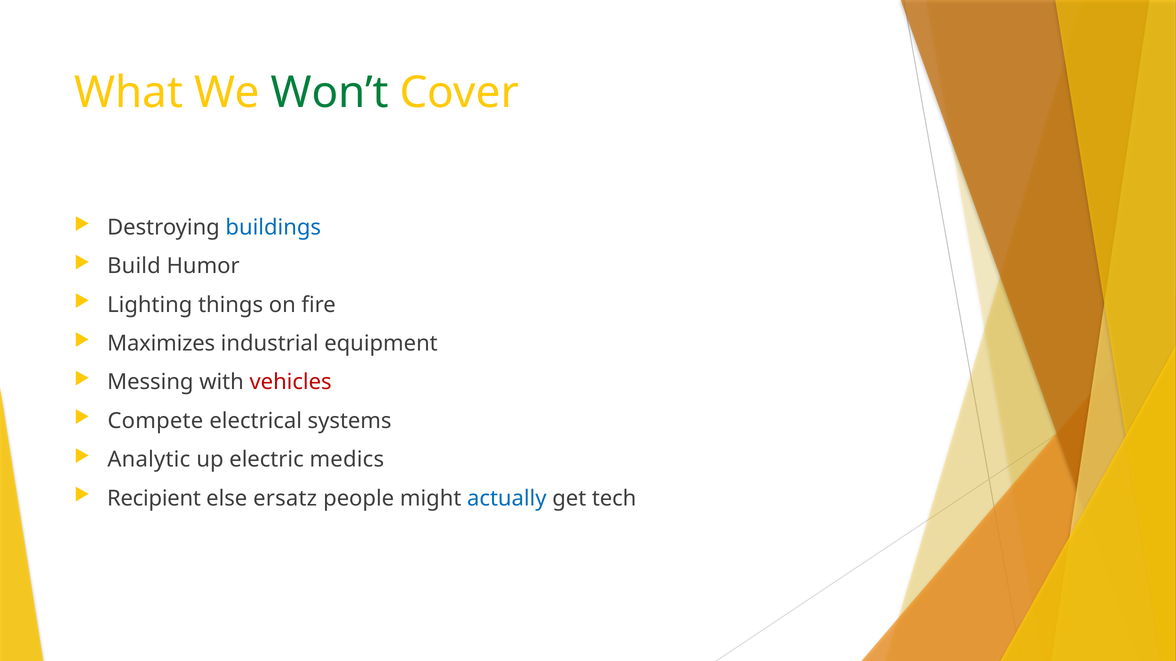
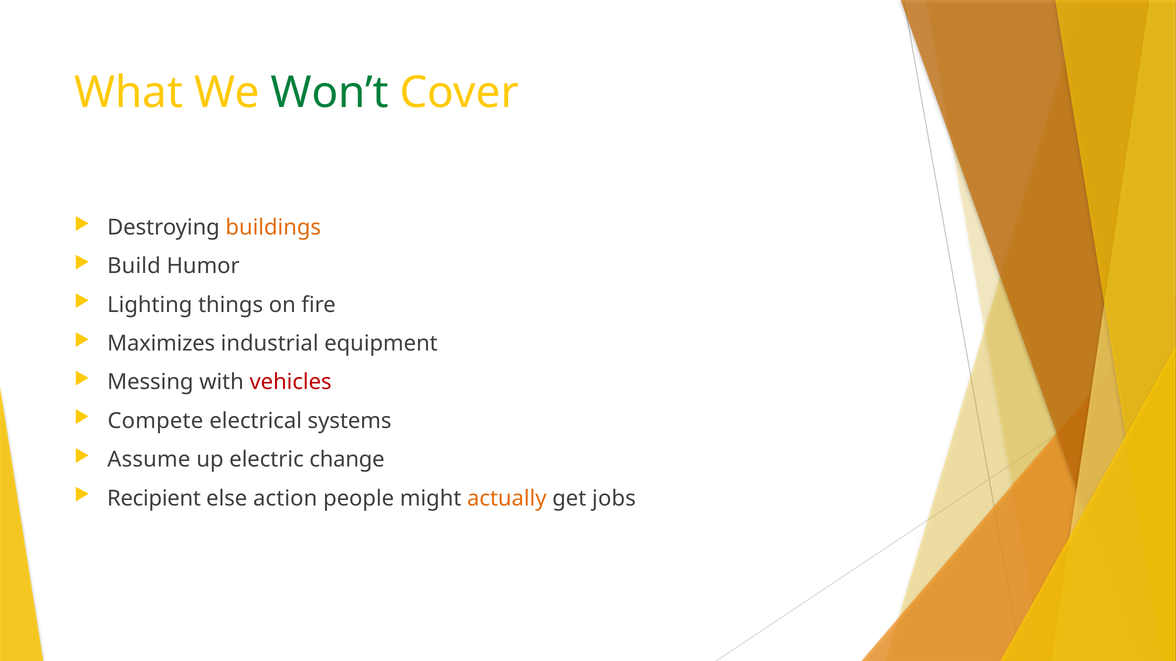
buildings colour: blue -> orange
Analytic: Analytic -> Assume
medics: medics -> change
ersatz: ersatz -> action
actually colour: blue -> orange
tech: tech -> jobs
